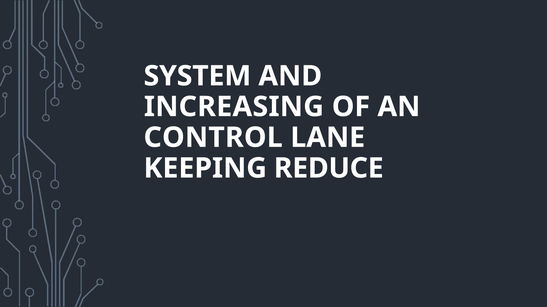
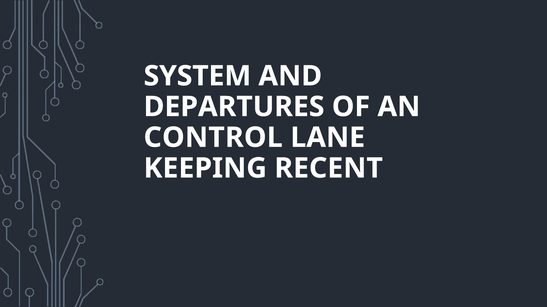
INCREASING: INCREASING -> DEPARTURES
REDUCE: REDUCE -> RECENT
